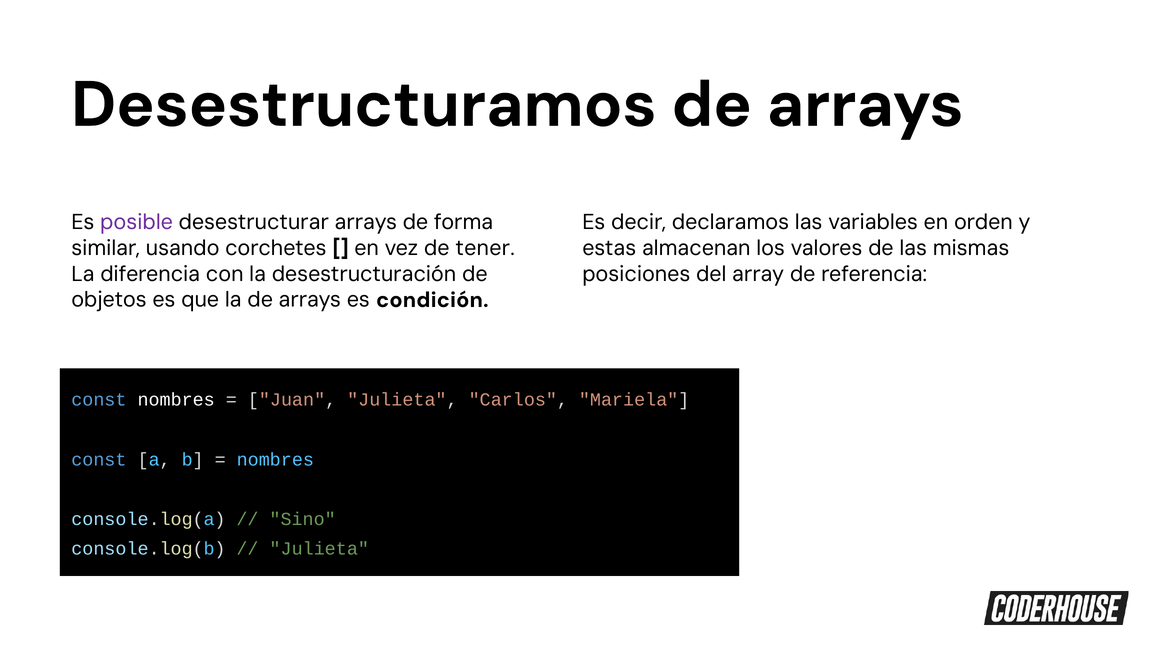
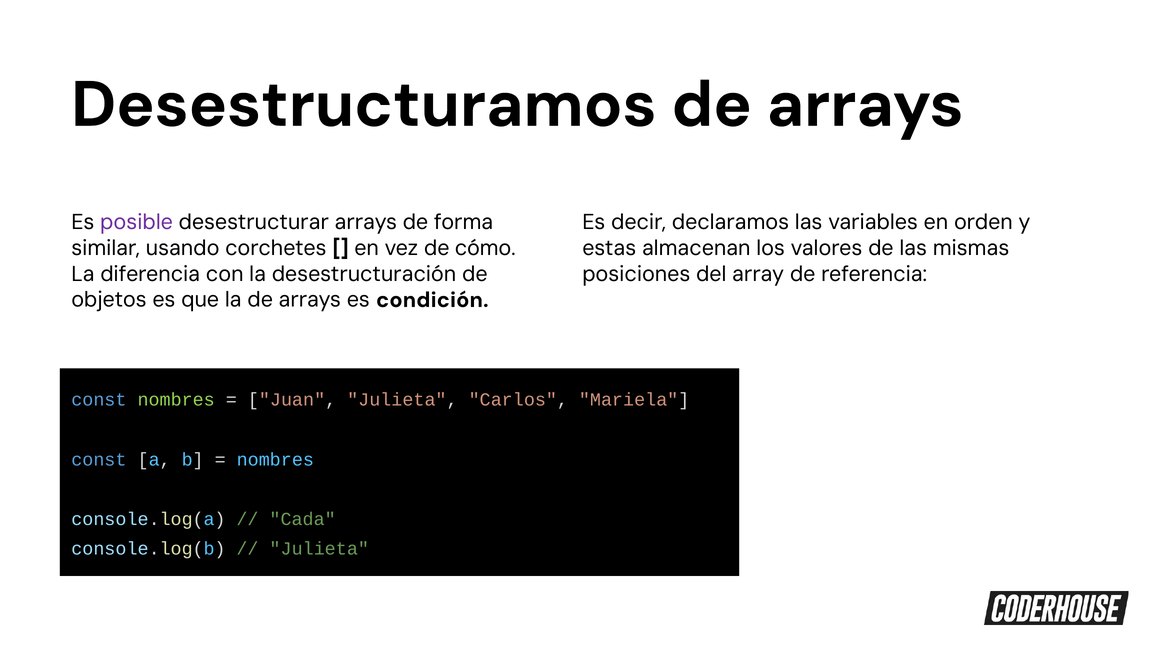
tener: tener -> cómo
nombres at (176, 400) colour: white -> light green
Sino: Sino -> Cada
